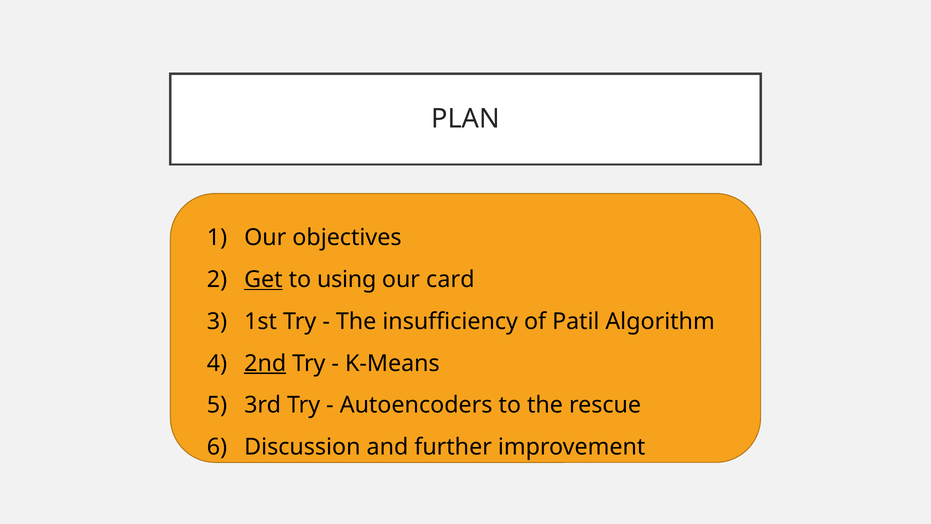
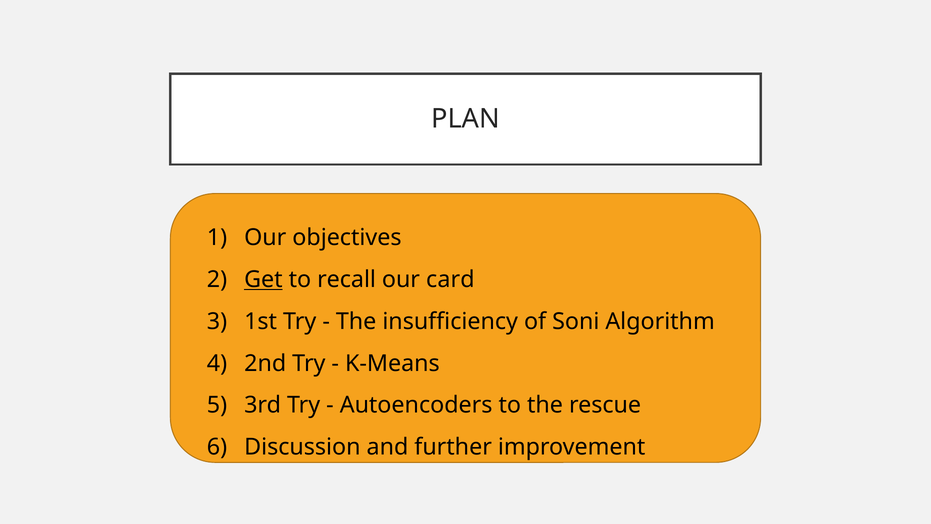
using: using -> recall
Patil: Patil -> Soni
2nd underline: present -> none
